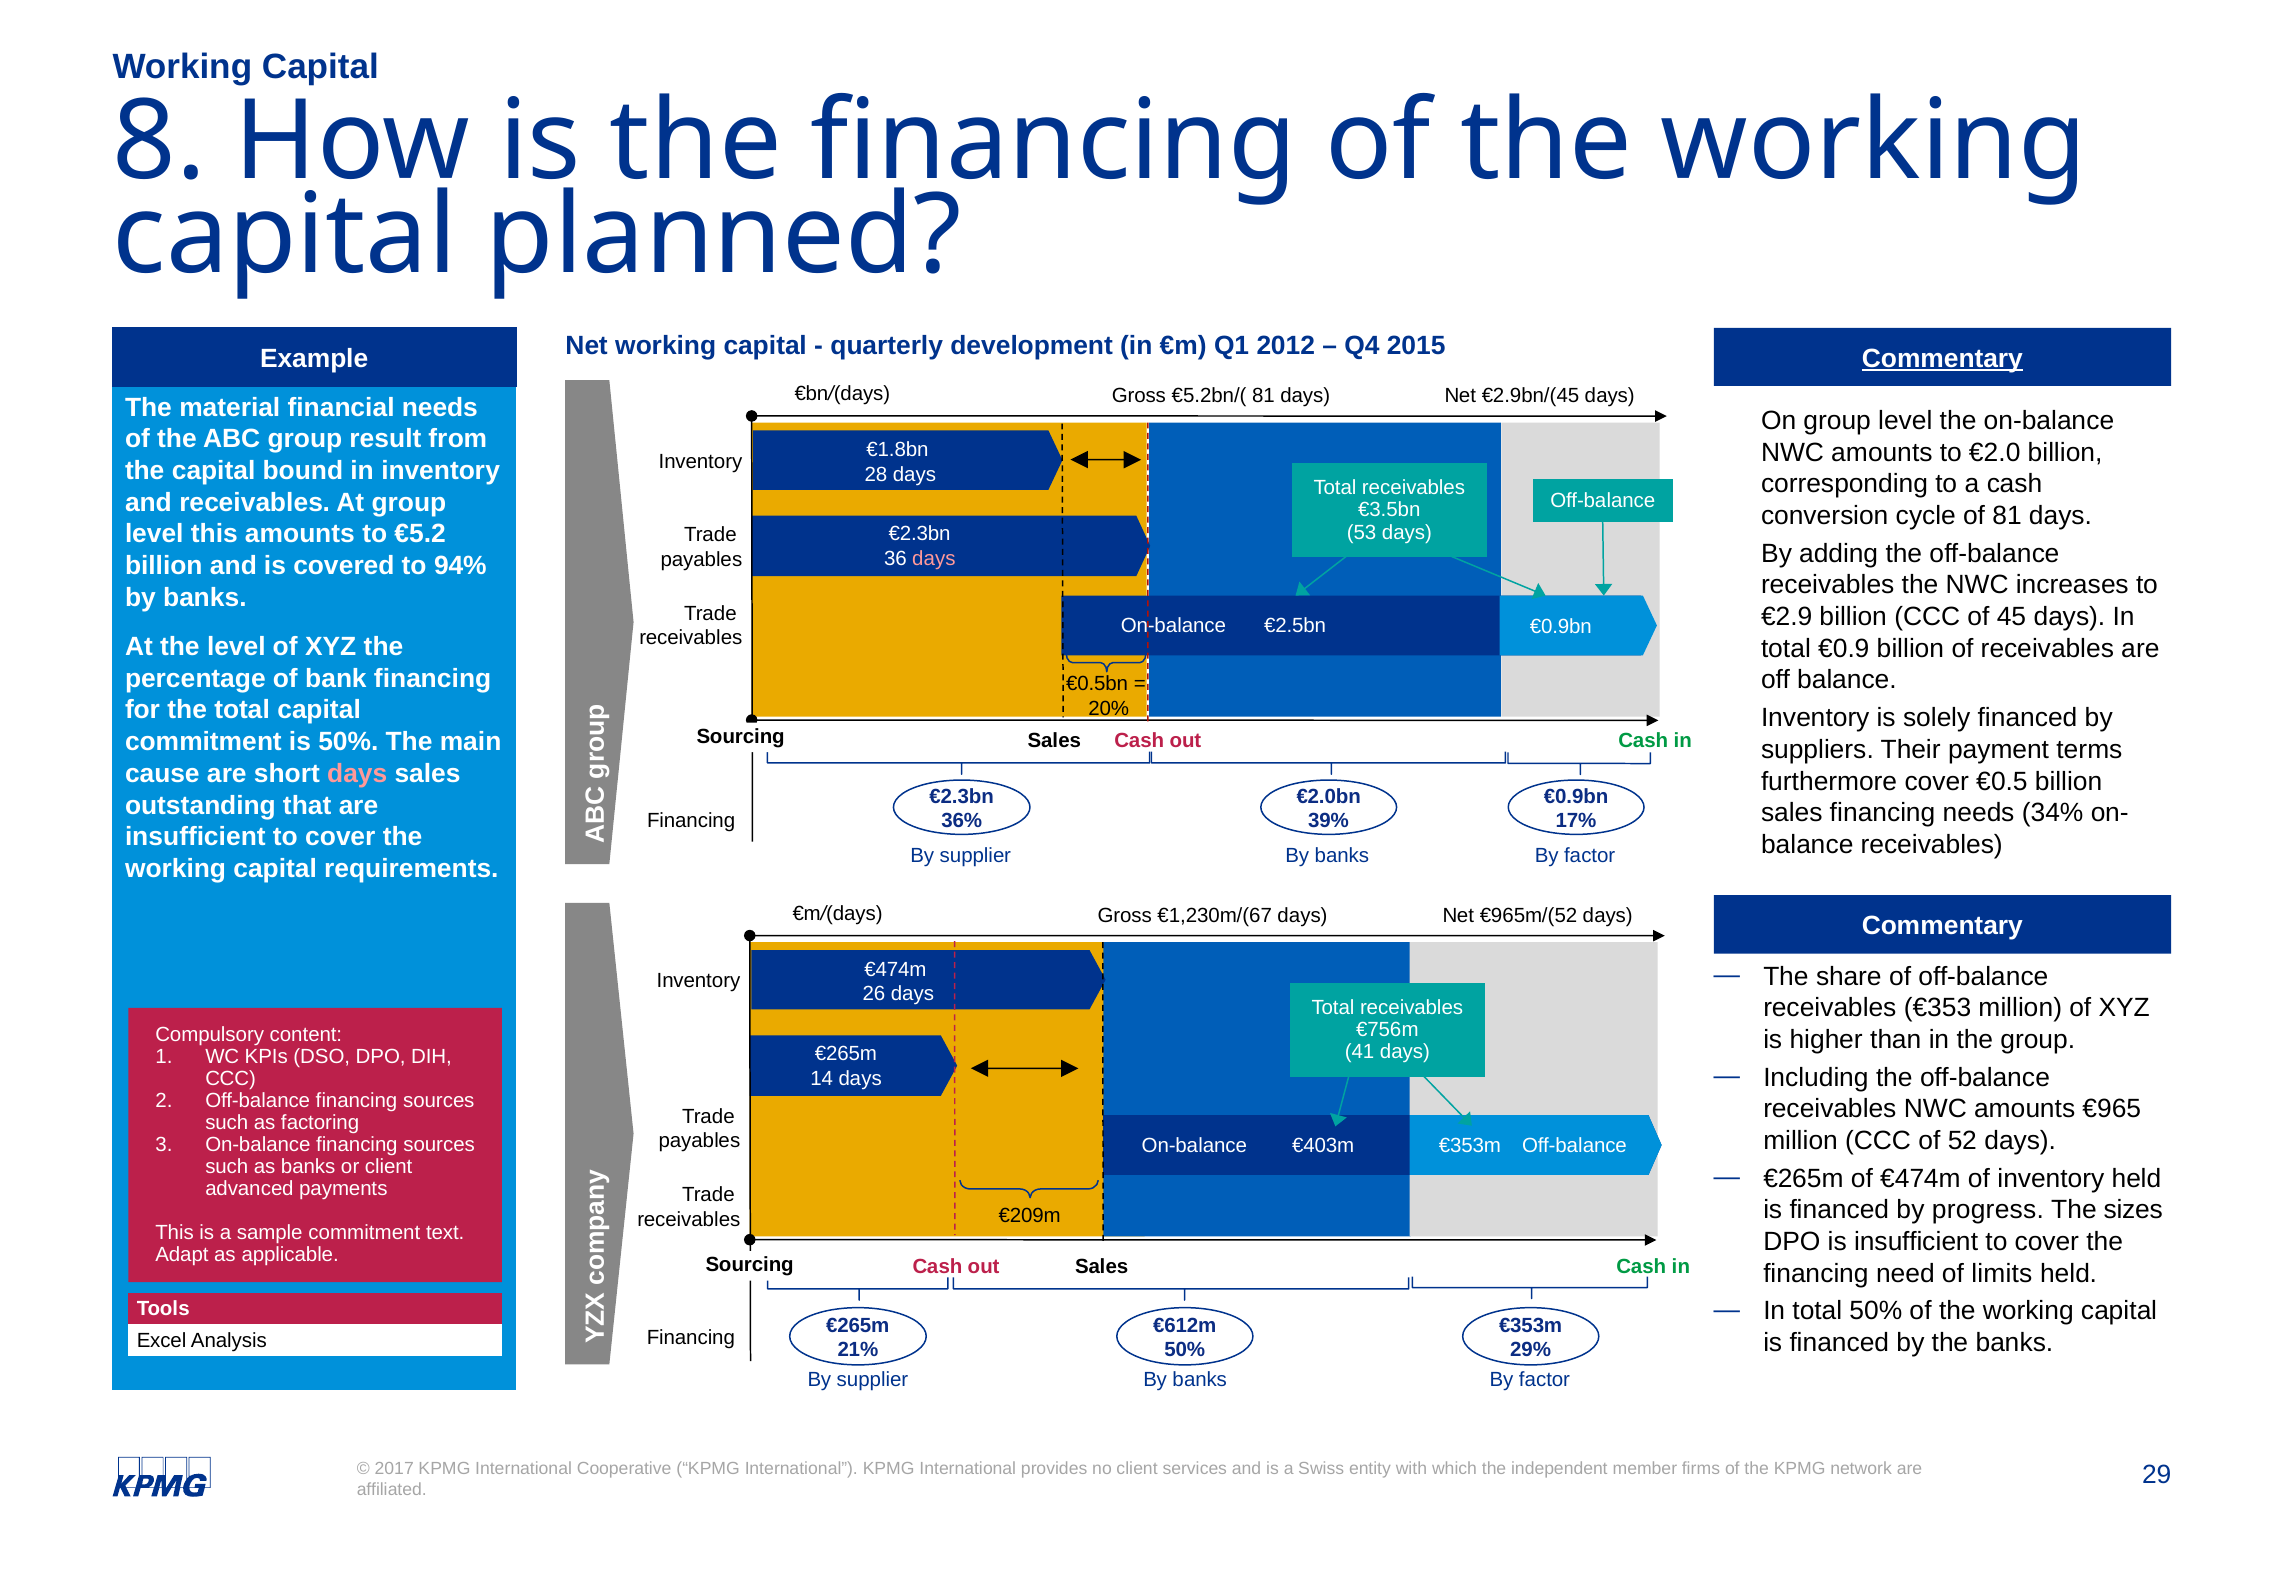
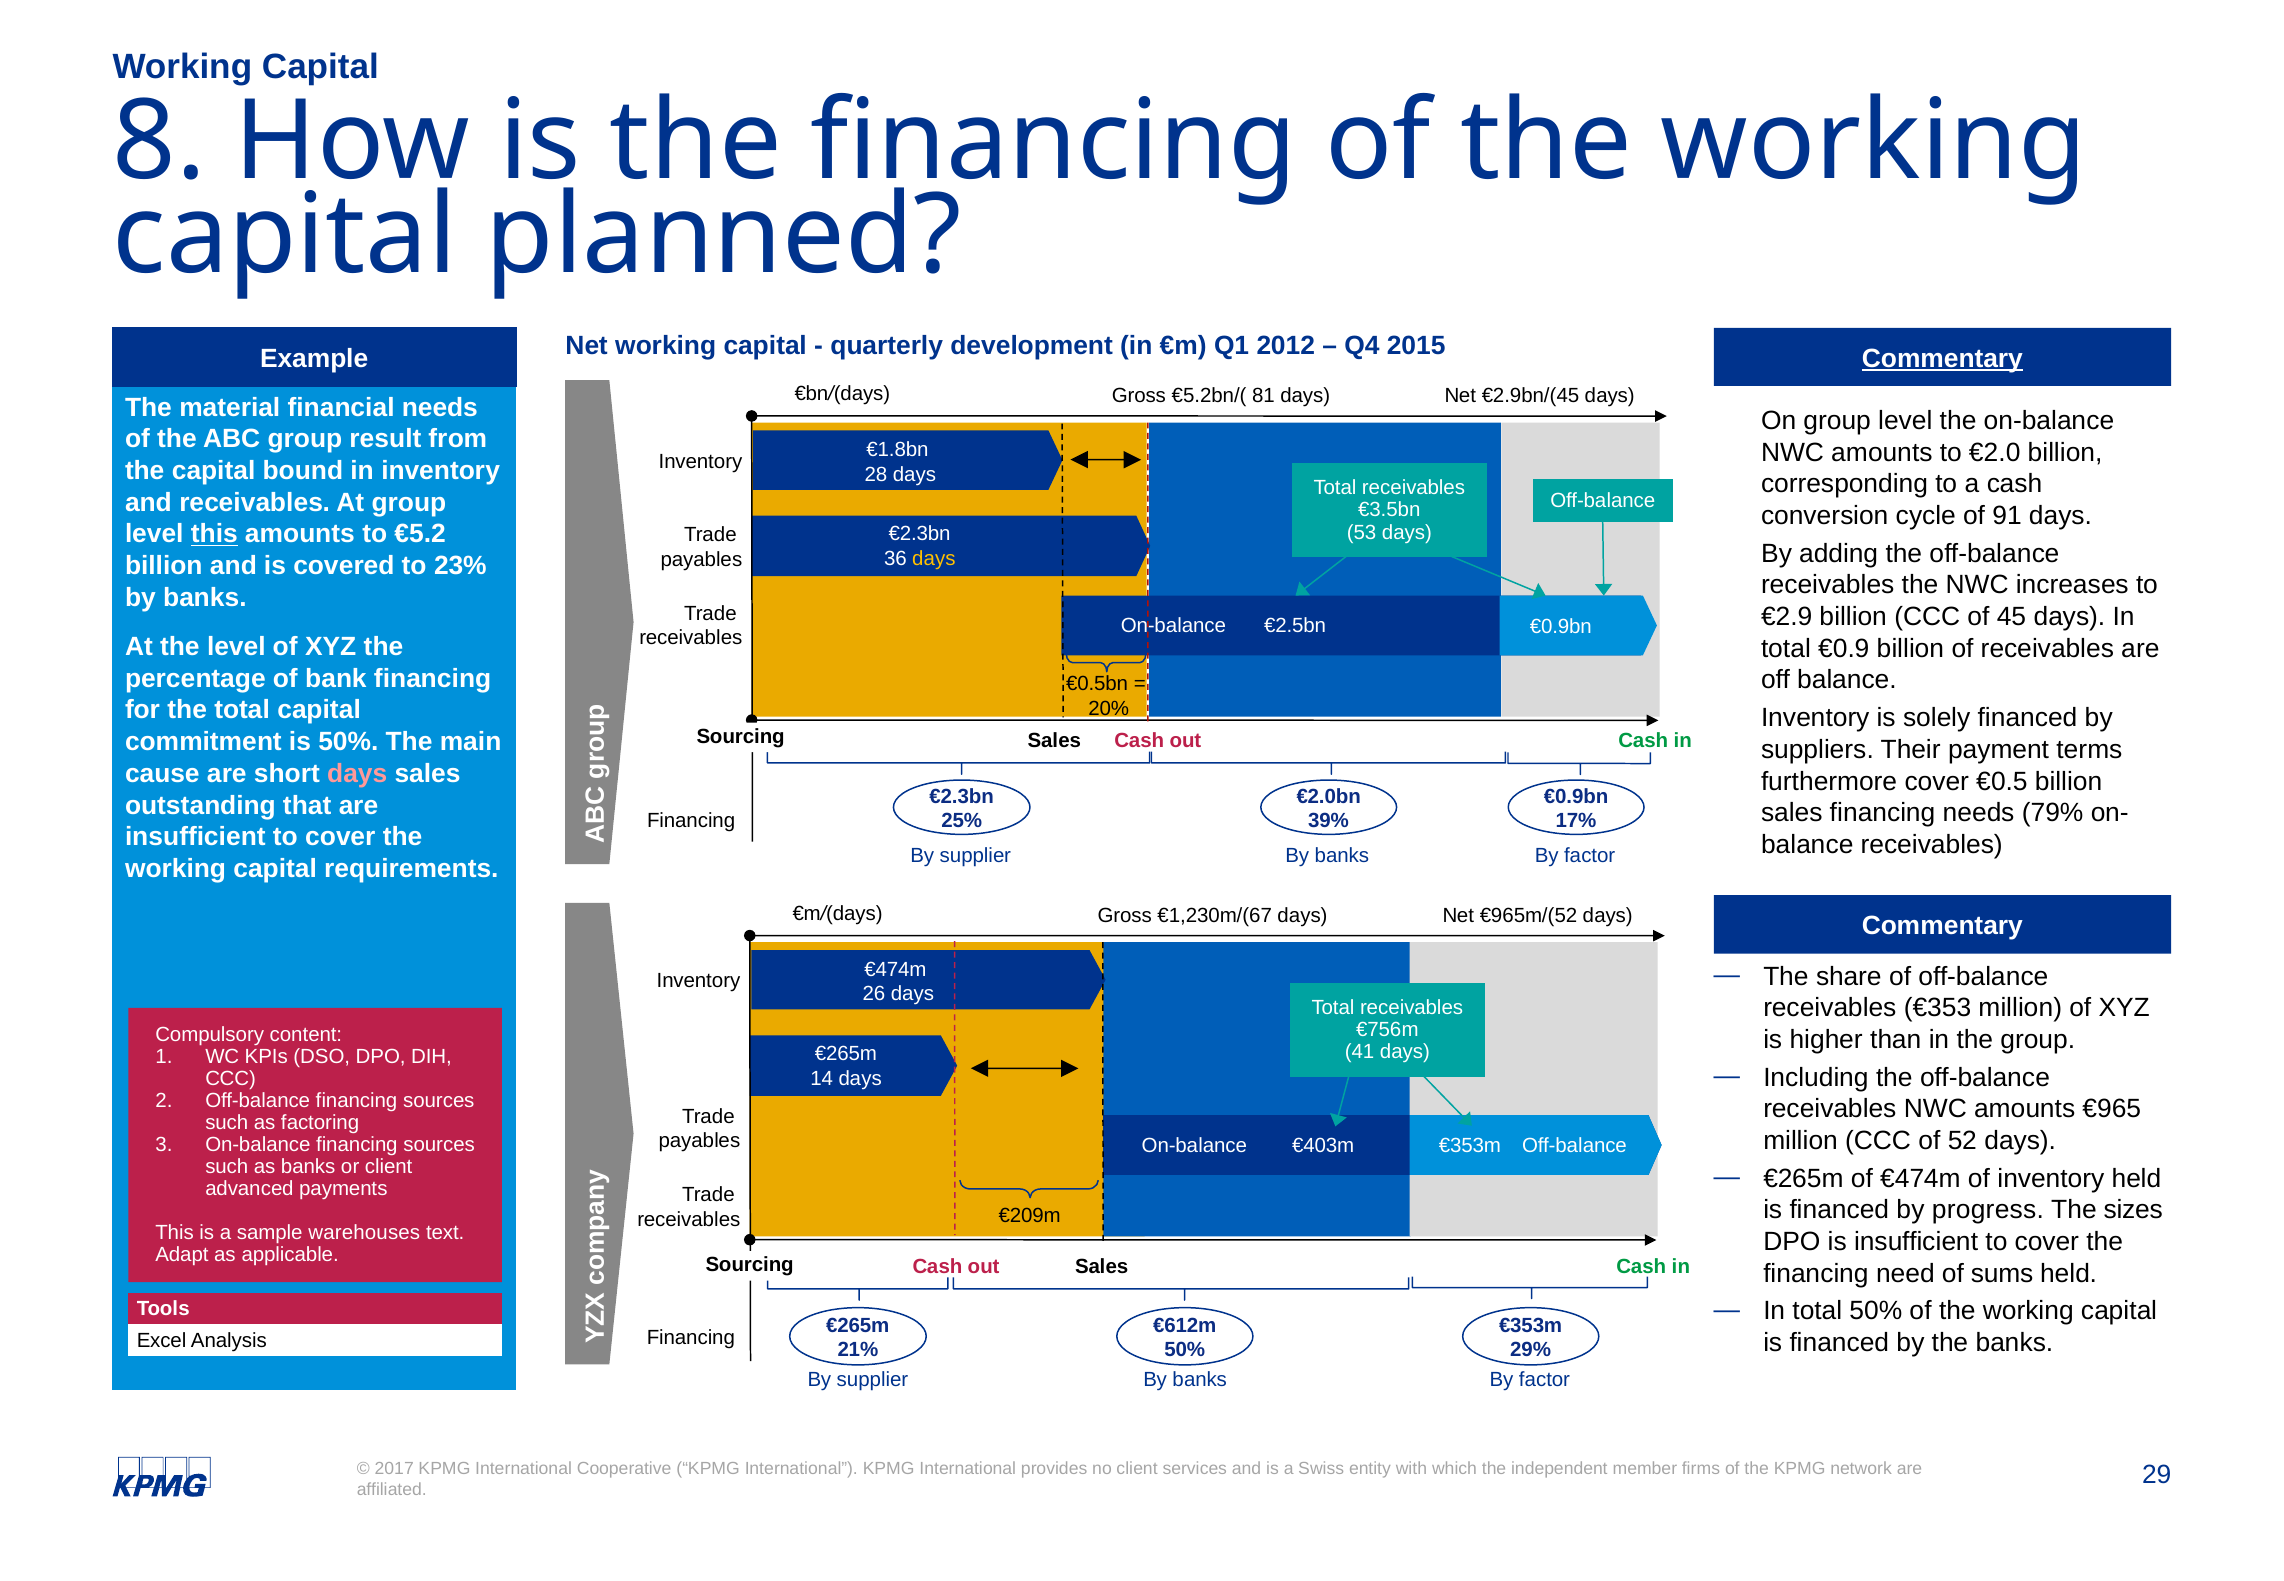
of 81: 81 -> 91
this at (214, 534) underline: none -> present
days at (934, 559) colour: pink -> yellow
94%: 94% -> 23%
34%: 34% -> 79%
36%: 36% -> 25%
sample commitment: commitment -> warehouses
limits: limits -> sums
